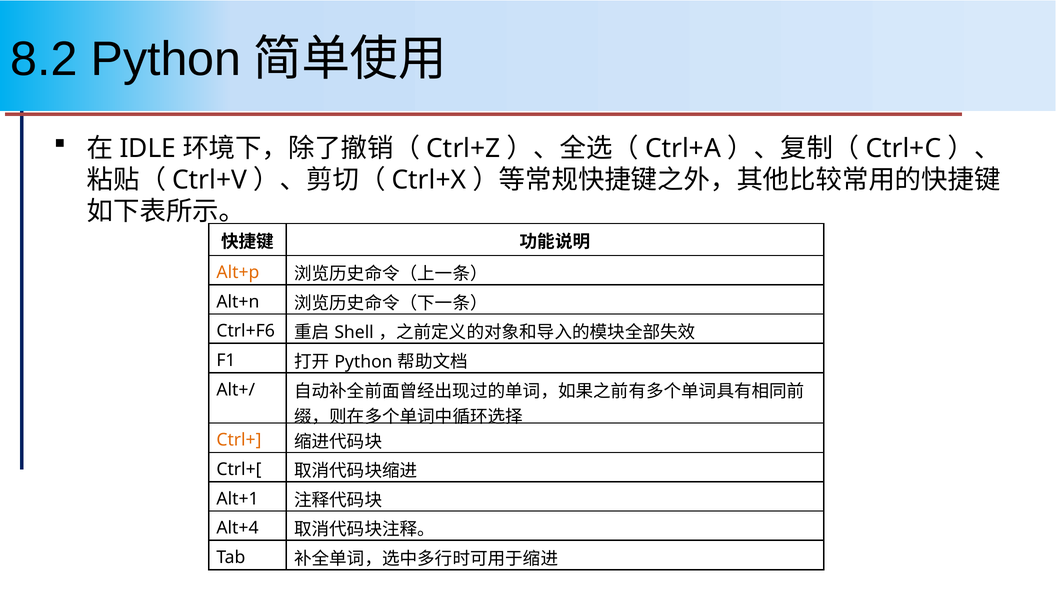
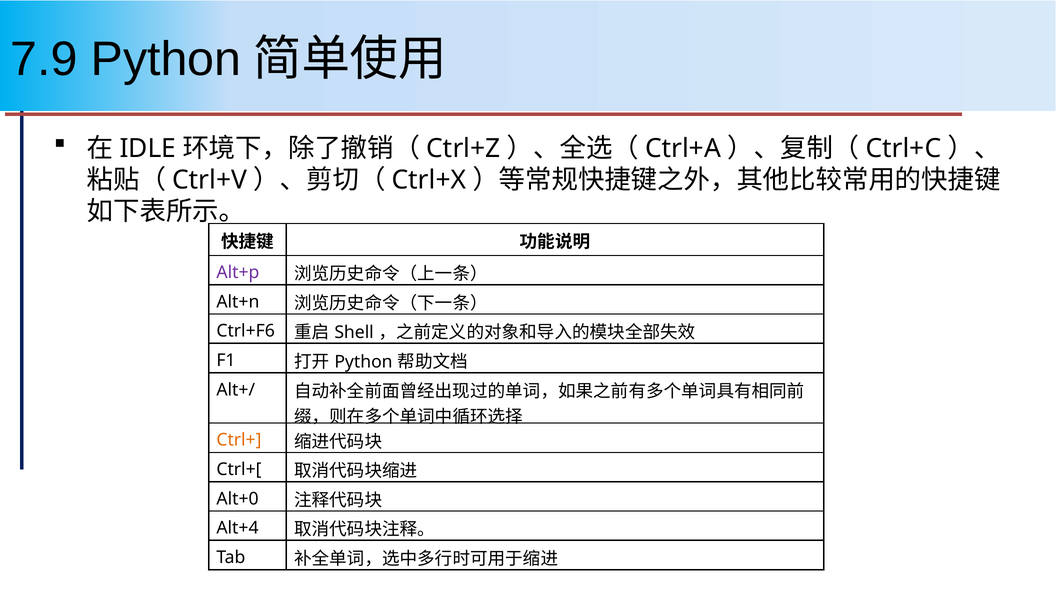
8.2: 8.2 -> 7.9
Alt+p colour: orange -> purple
Alt+1: Alt+1 -> Alt+0
